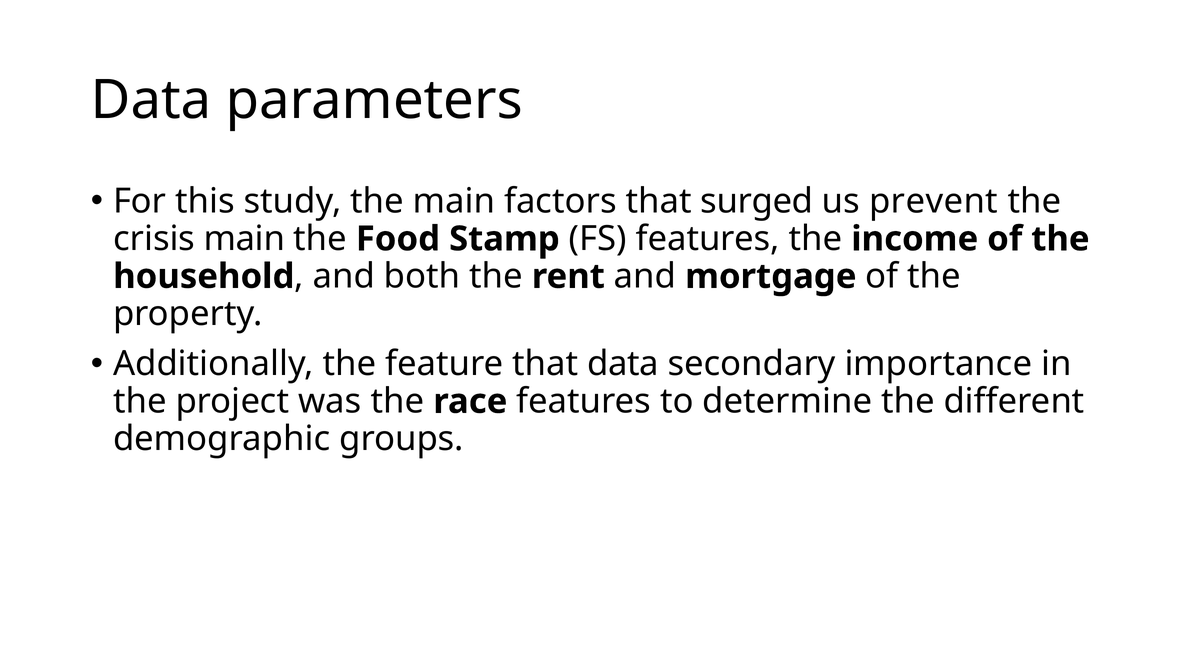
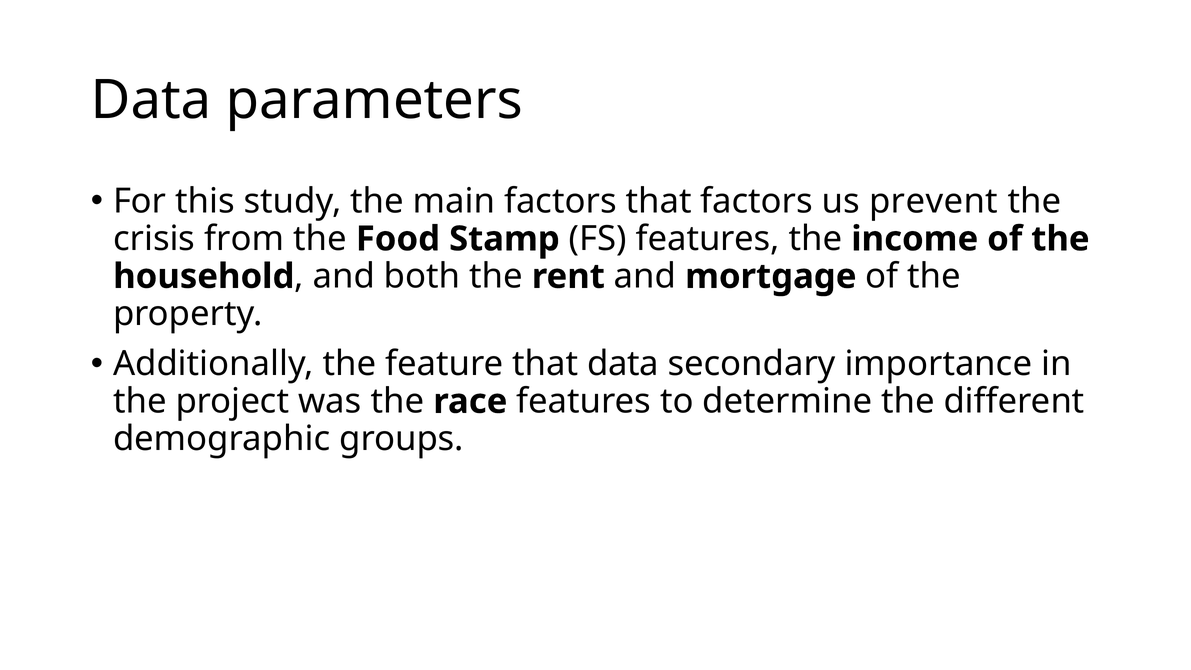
that surged: surged -> factors
crisis main: main -> from
